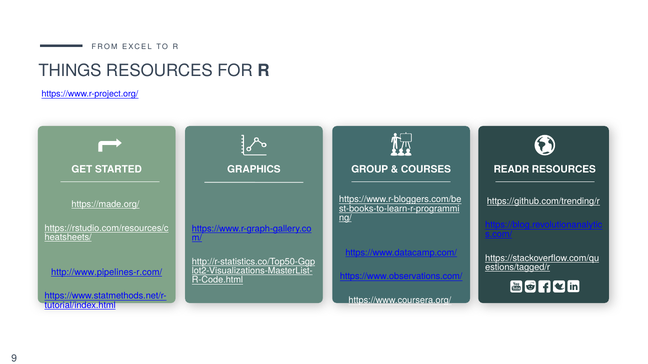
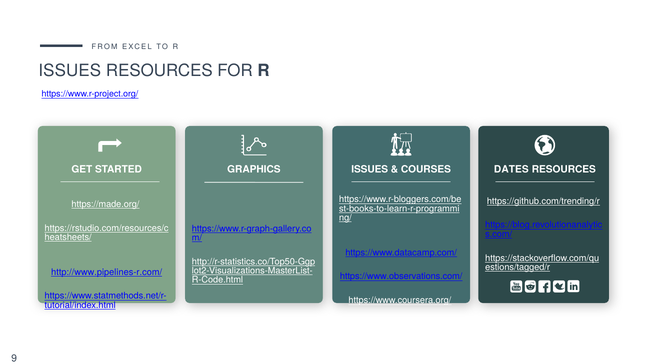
THINGS at (70, 71): THINGS -> ISSUES
GRAPHICS GROUP: GROUP -> ISSUES
READR: READR -> DATES
